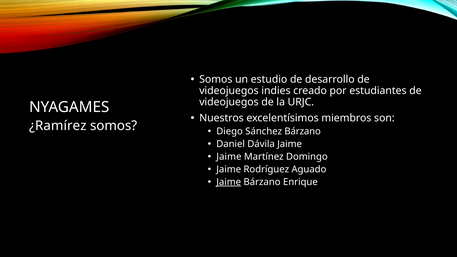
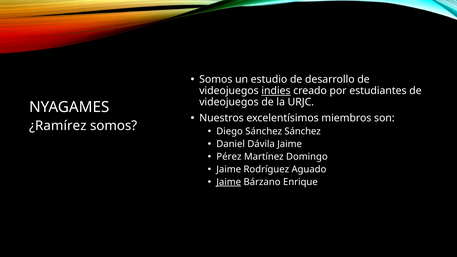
indies underline: none -> present
Sánchez Bárzano: Bárzano -> Sánchez
Jaime at (229, 157): Jaime -> Pérez
